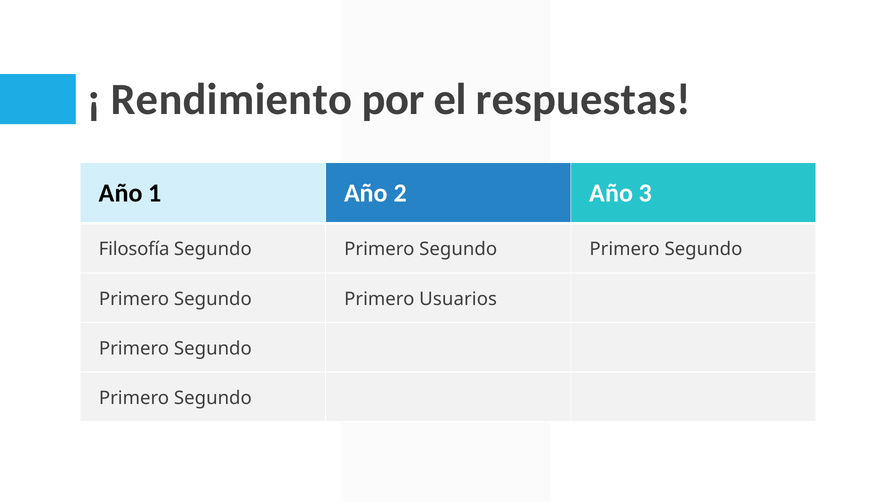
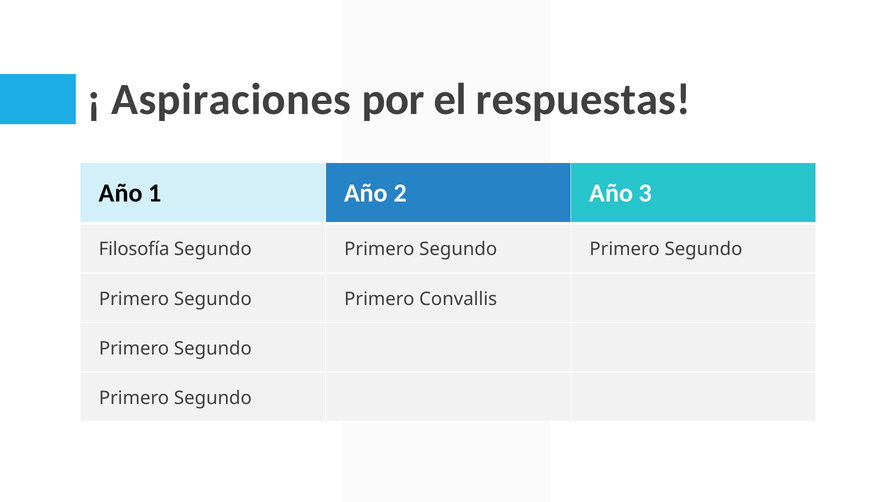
Rendimiento: Rendimiento -> Aspiraciones
Usuarios: Usuarios -> Convallis
